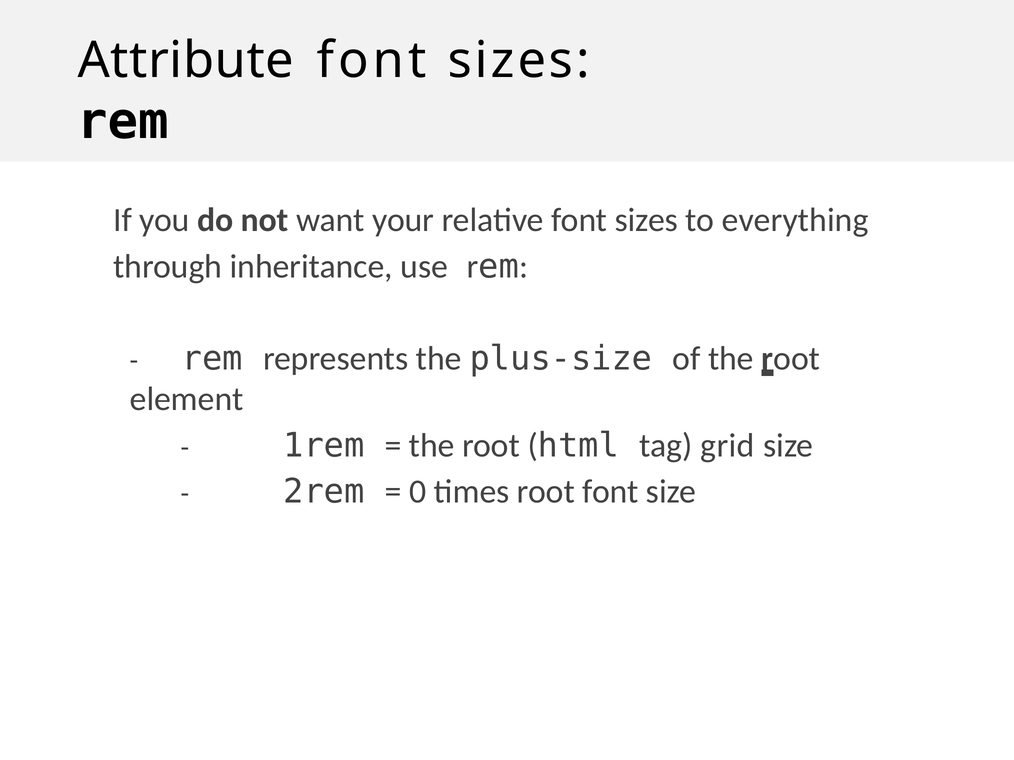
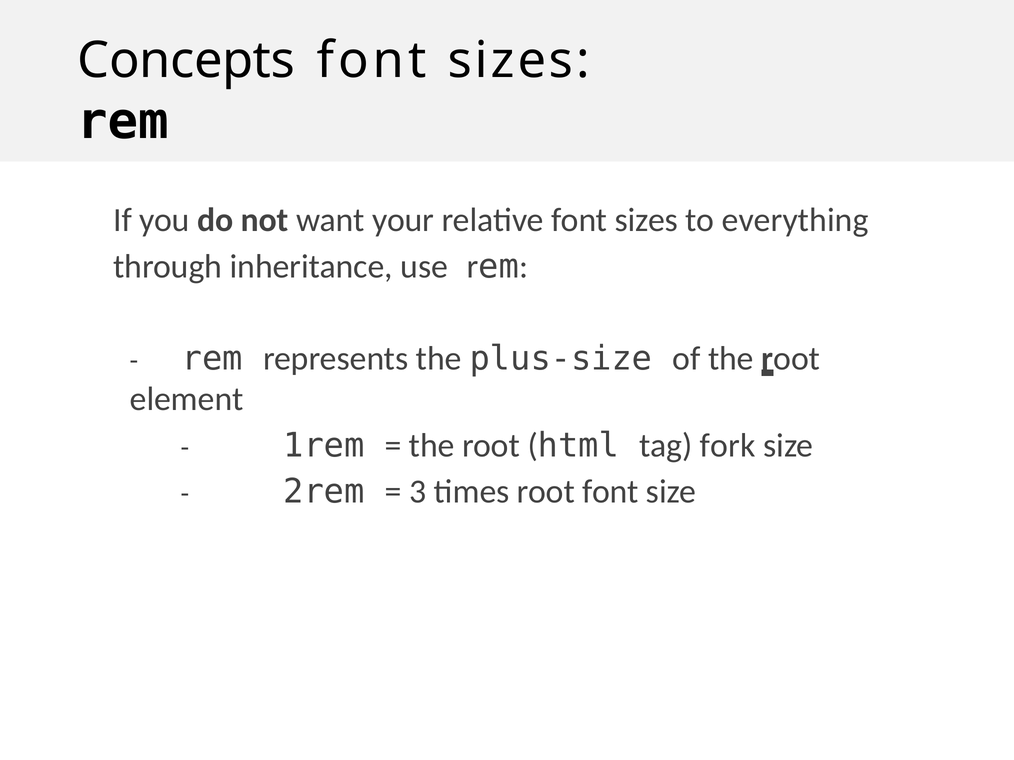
Attribute: Attribute -> Concepts
grid: grid -> fork
0: 0 -> 3
